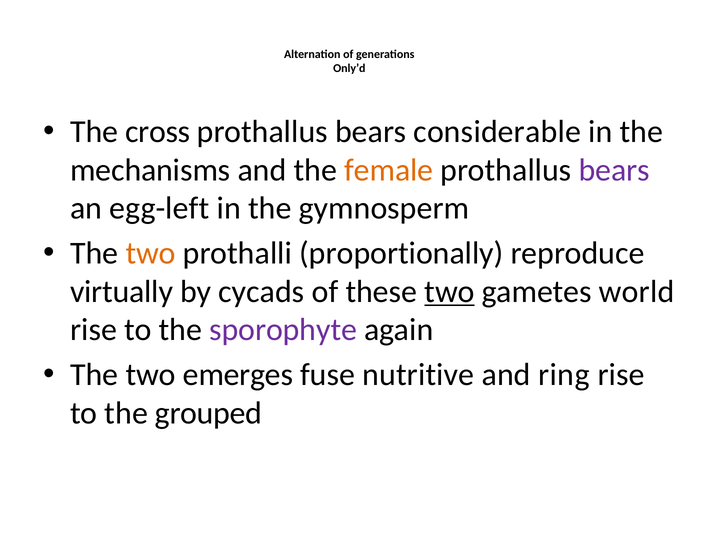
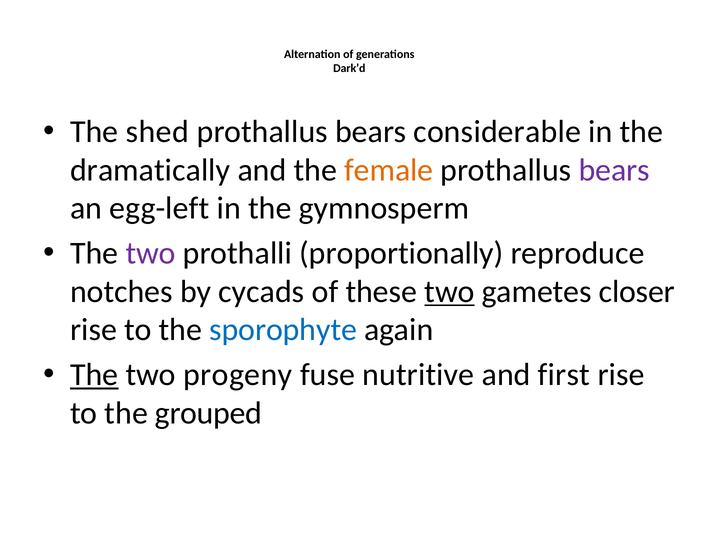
Only’d: Only’d -> Dark’d
cross: cross -> shed
mechanisms: mechanisms -> dramatically
two at (151, 253) colour: orange -> purple
virtually: virtually -> notches
world: world -> closer
sporophyte colour: purple -> blue
The at (94, 375) underline: none -> present
emerges: emerges -> progeny
ring: ring -> first
